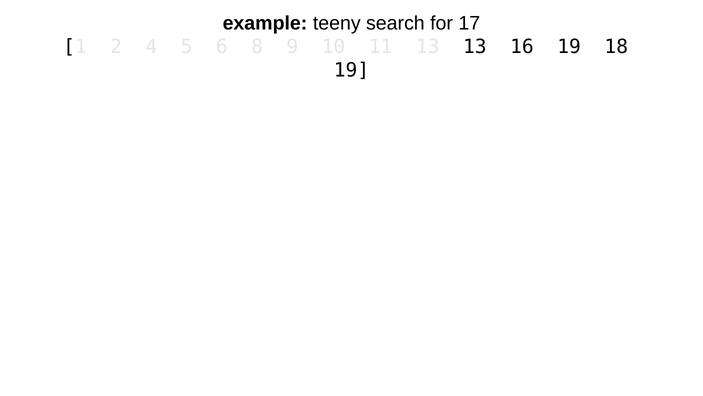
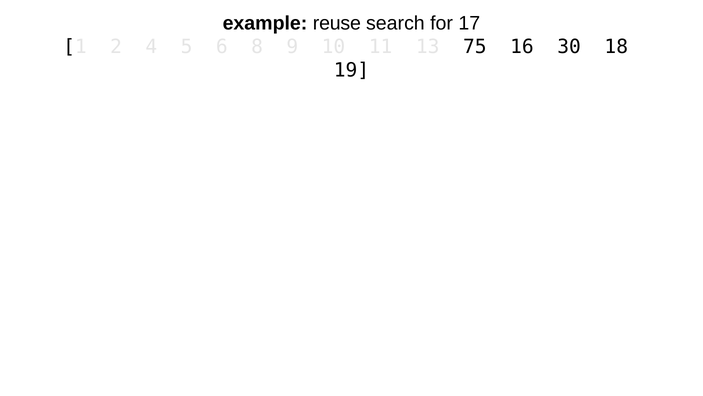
teeny: teeny -> reuse
13 13: 13 -> 75
16 19: 19 -> 30
